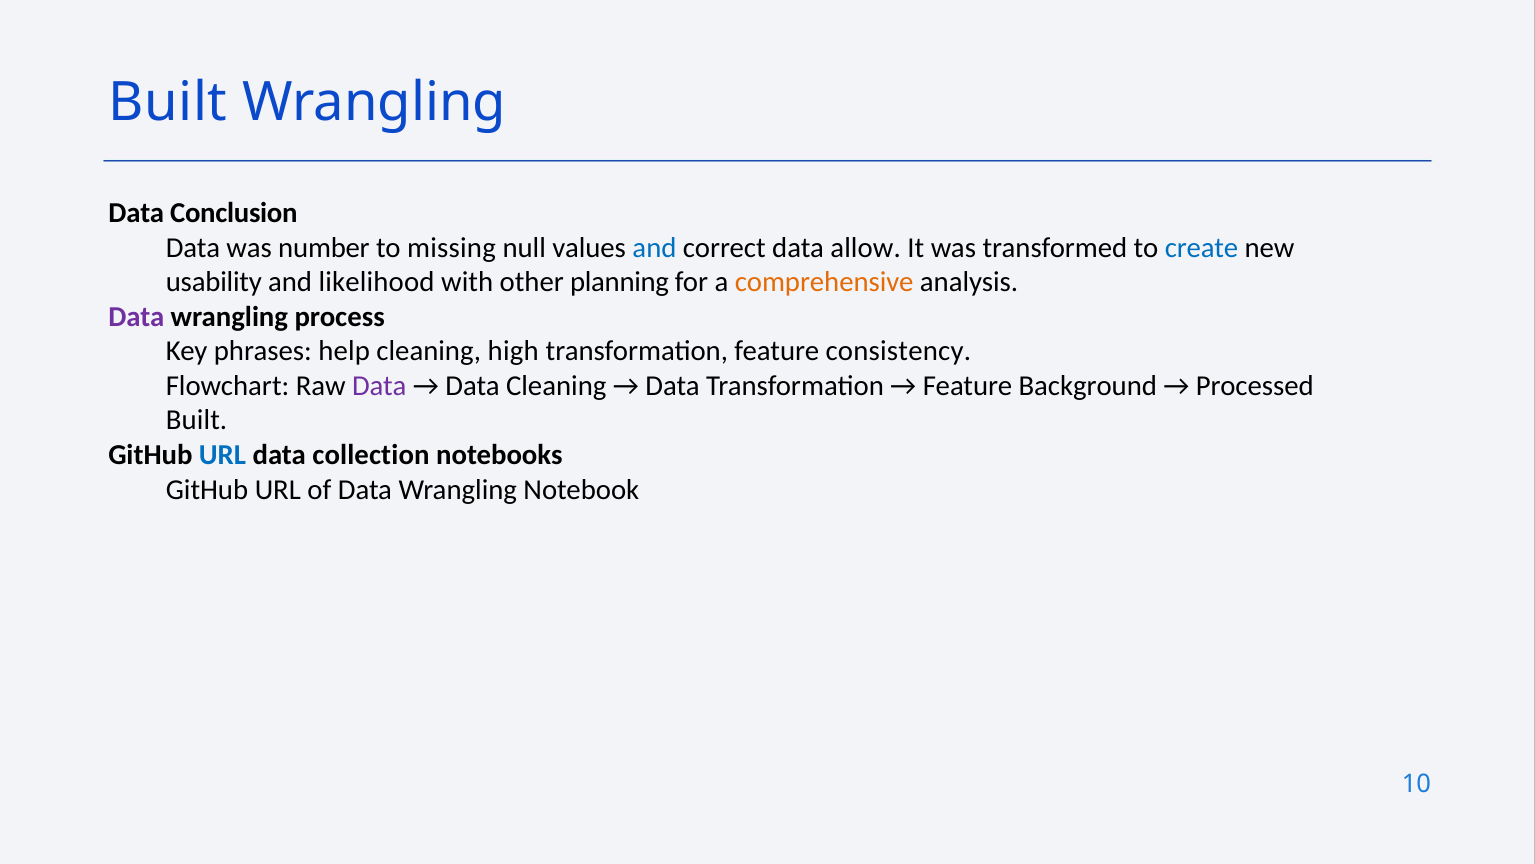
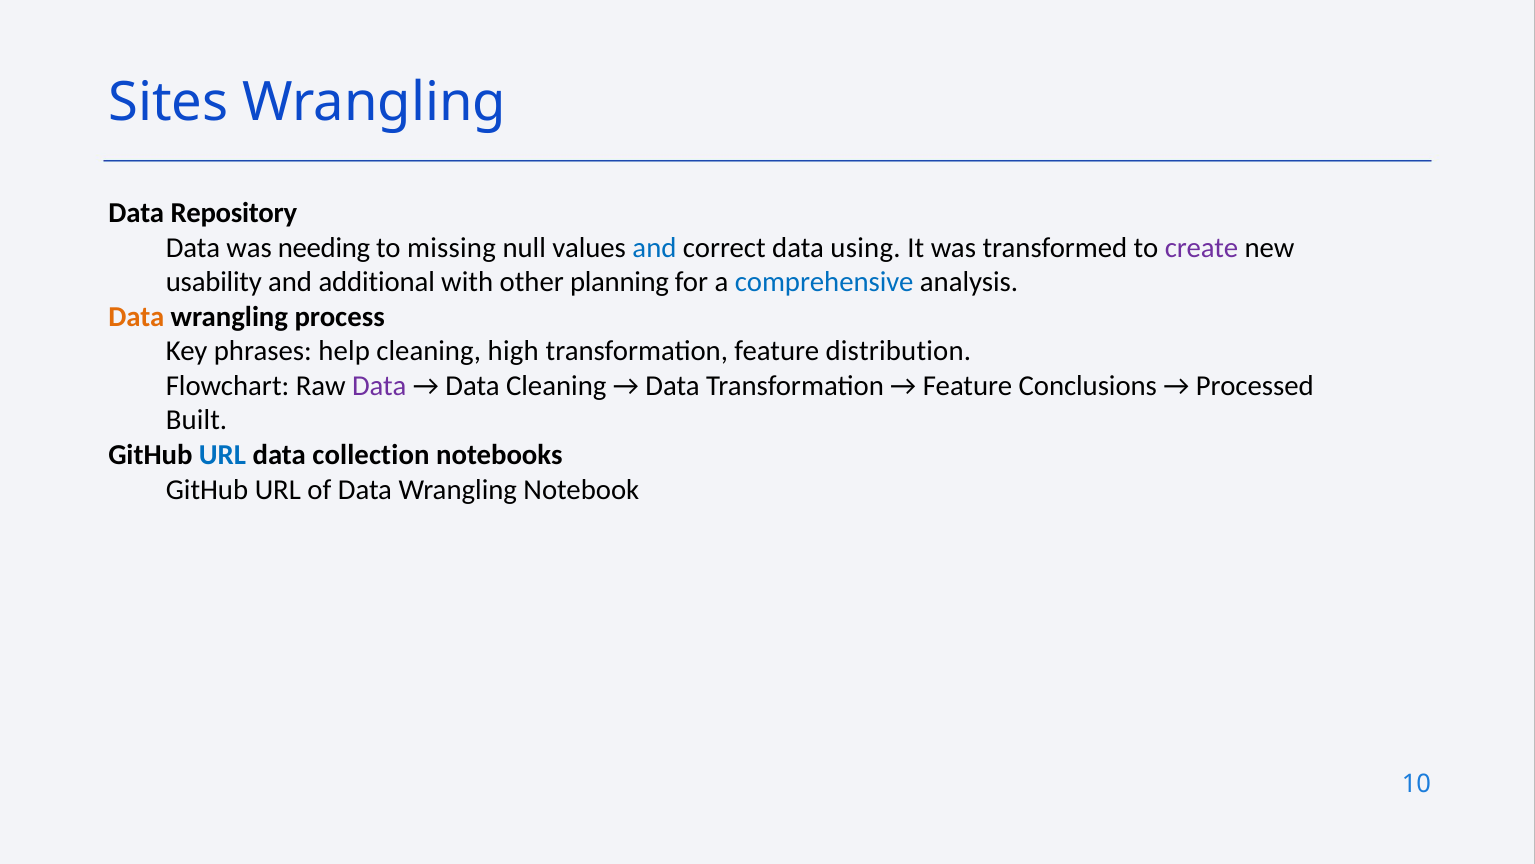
Built at (168, 103): Built -> Sites
Conclusion: Conclusion -> Repository
number: number -> needing
allow: allow -> using
create colour: blue -> purple
likelihood: likelihood -> additional
comprehensive colour: orange -> blue
Data at (136, 317) colour: purple -> orange
consistency: consistency -> distribution
Background: Background -> Conclusions
